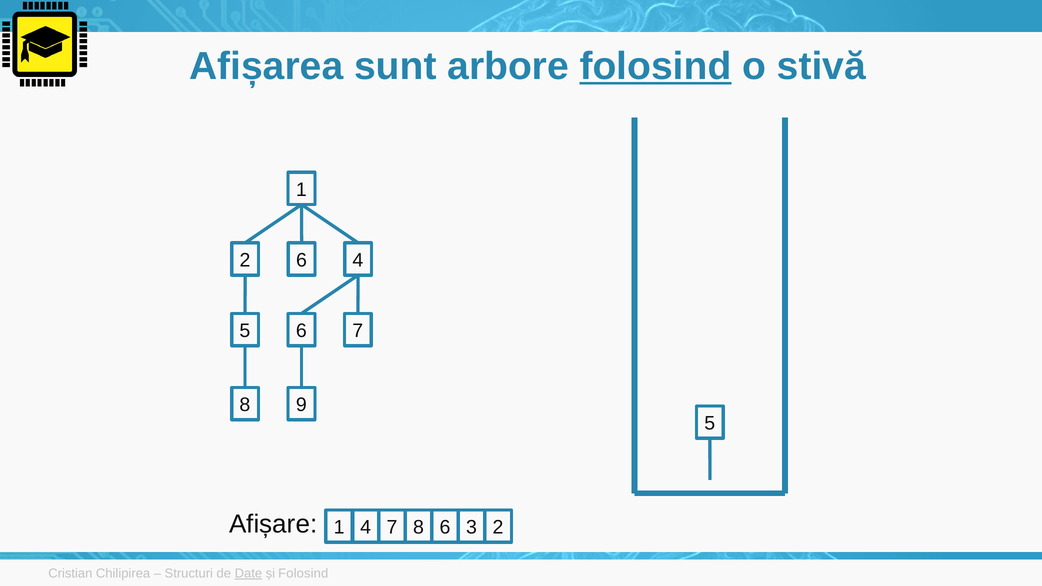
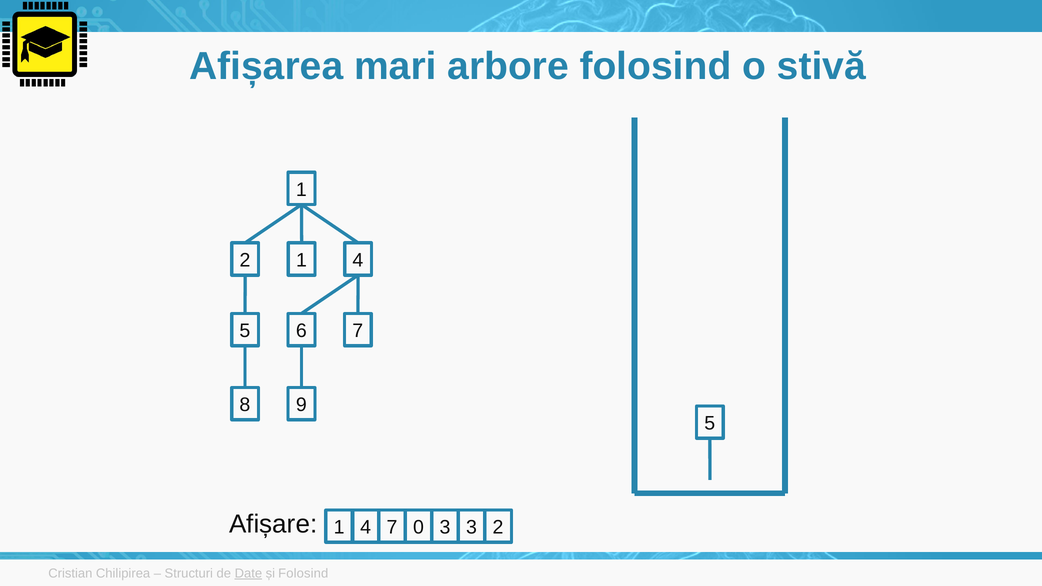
sunt: sunt -> mari
folosind at (656, 66) underline: present -> none
2 6: 6 -> 1
4 8: 8 -> 0
7 6: 6 -> 3
